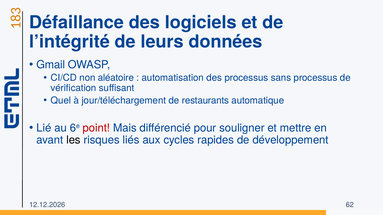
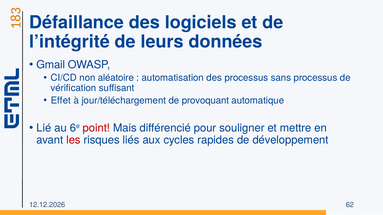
Quel: Quel -> Effet
restaurants: restaurants -> provoquant
les colour: black -> red
